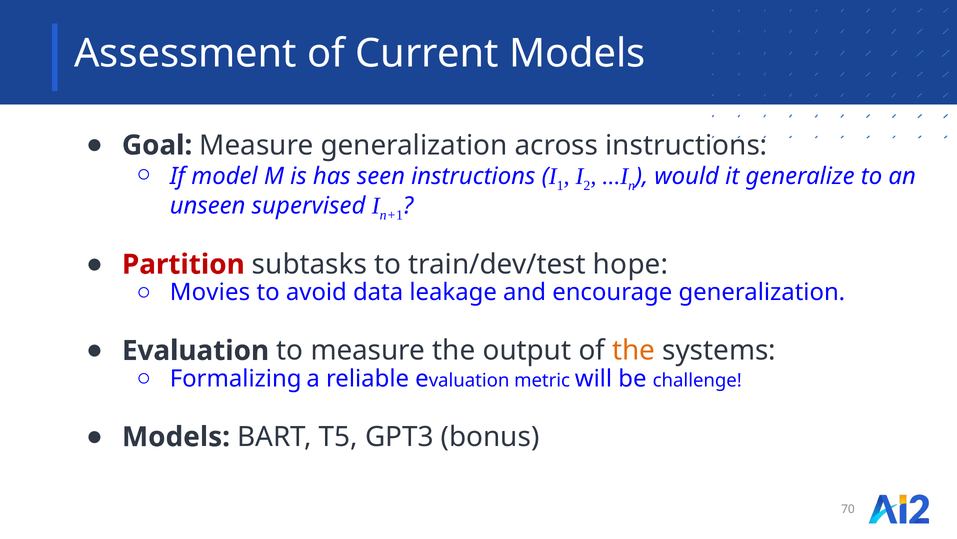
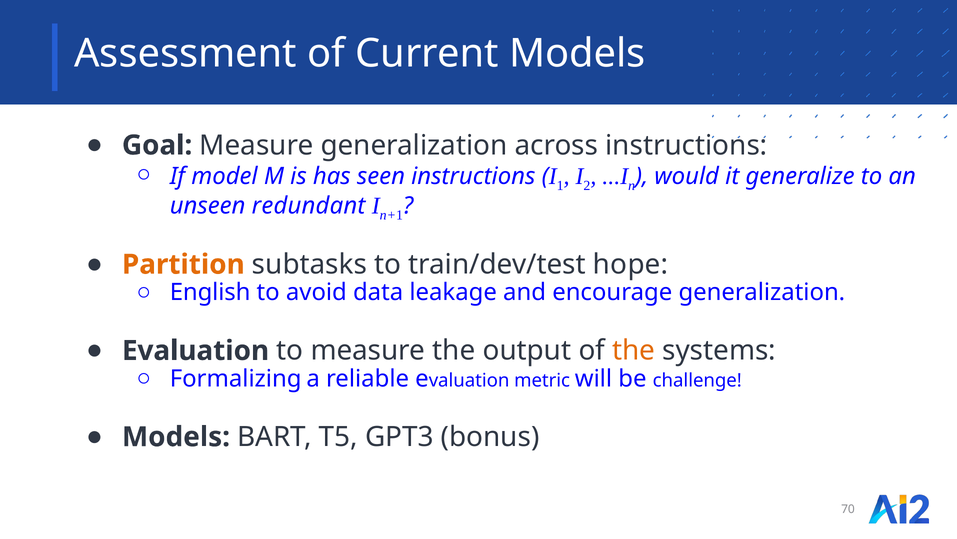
supervised: supervised -> redundant
Partition colour: red -> orange
Movies: Movies -> English
